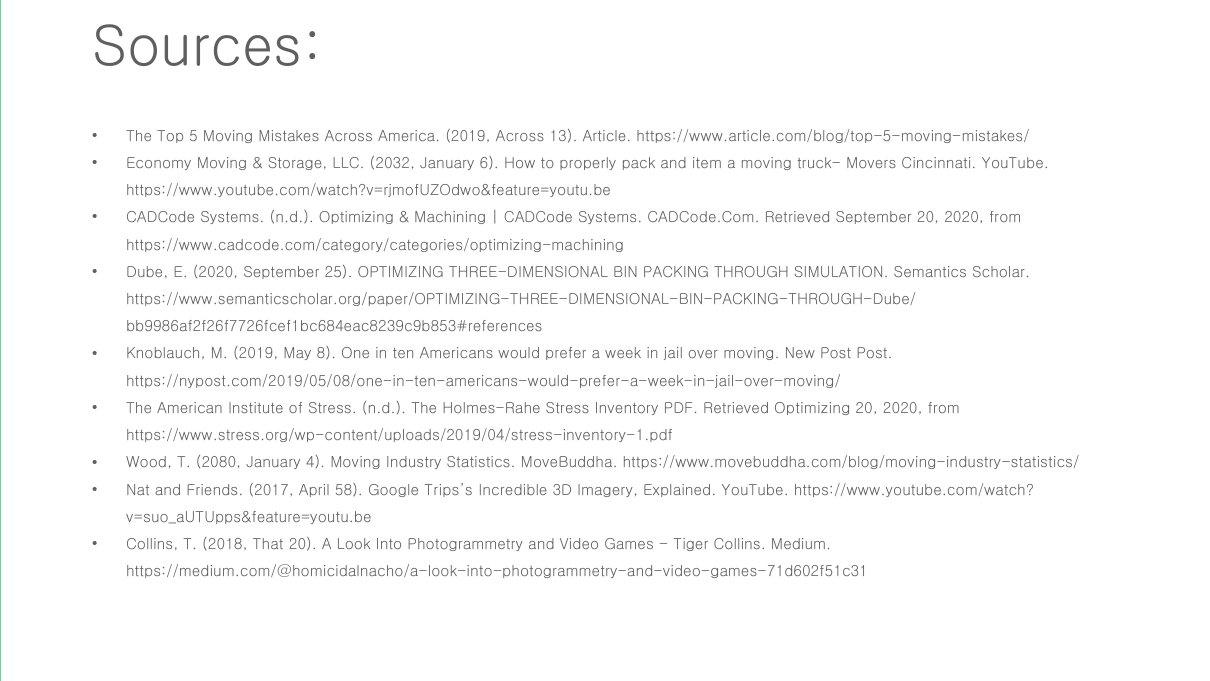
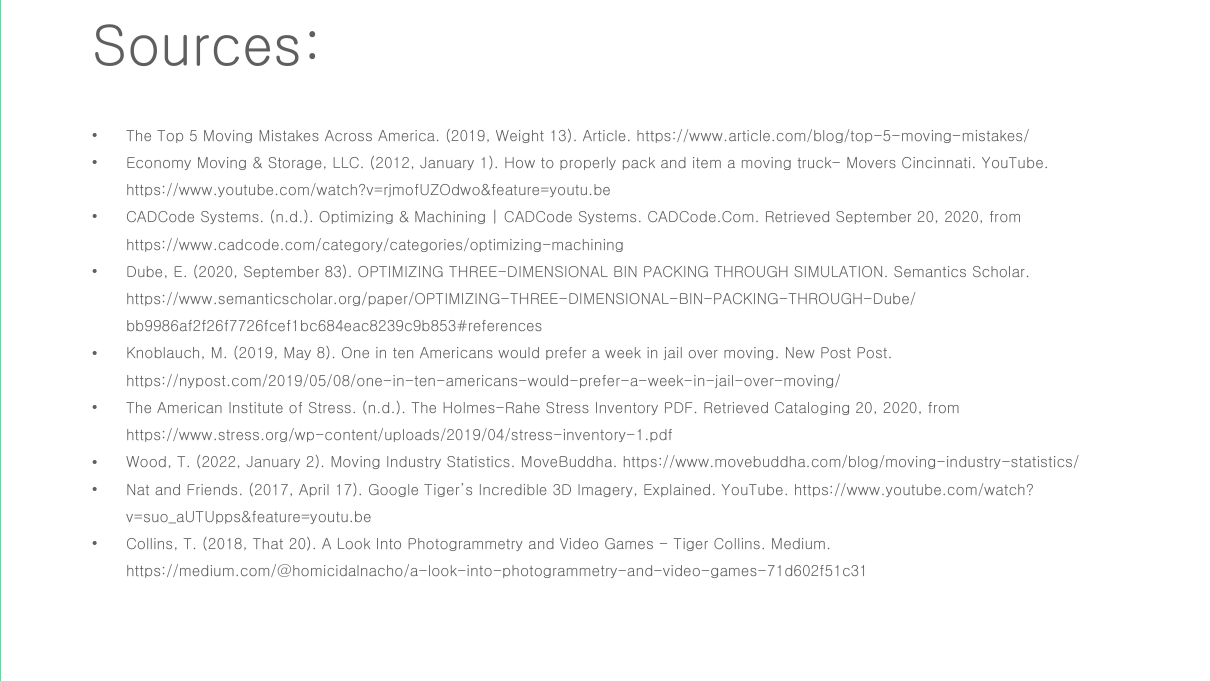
2019 Across: Across -> Weight
2032: 2032 -> 2012
6: 6 -> 1
25: 25 -> 83
Retrieved Optimizing: Optimizing -> Cataloging
2080: 2080 -> 2022
4: 4 -> 2
58: 58 -> 17
Trips’s: Trips’s -> Tiger’s
